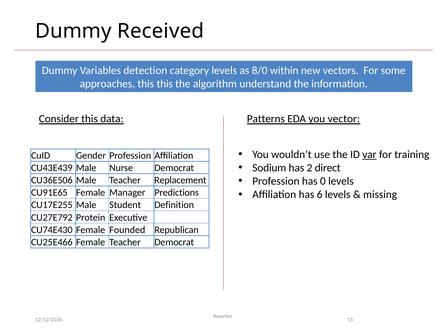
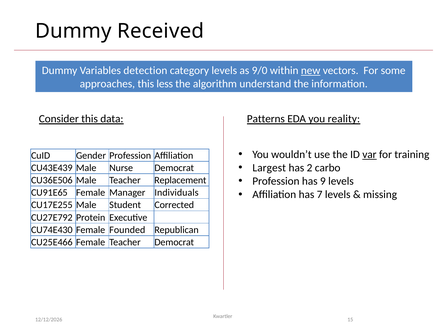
8/0: 8/0 -> 9/0
new underline: none -> present
this this: this -> less
vector: vector -> reality
Sodium: Sodium -> Largest
direct: direct -> carbo
0: 0 -> 9
Predictions: Predictions -> Individuals
6: 6 -> 7
Definition: Definition -> Corrected
